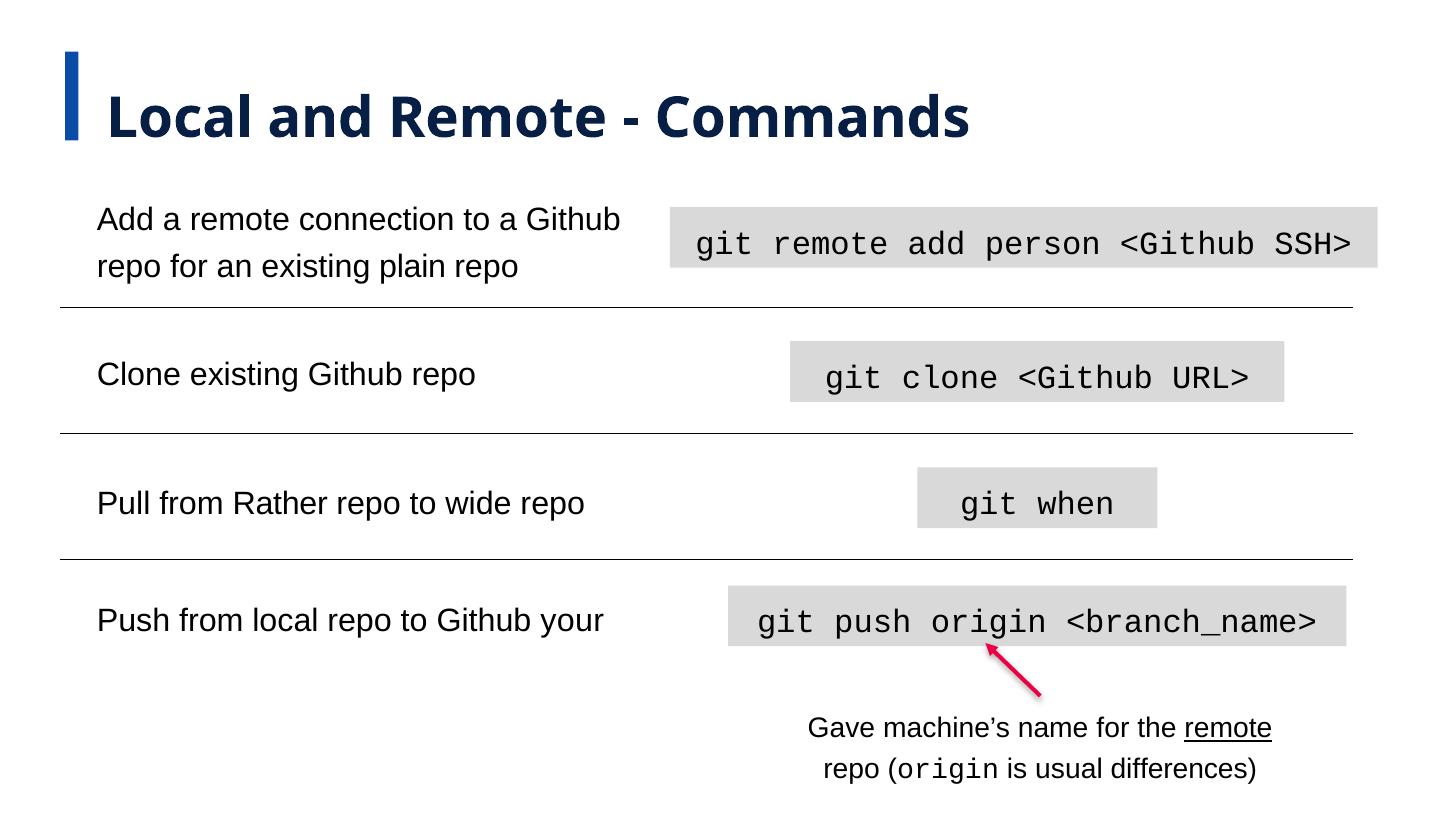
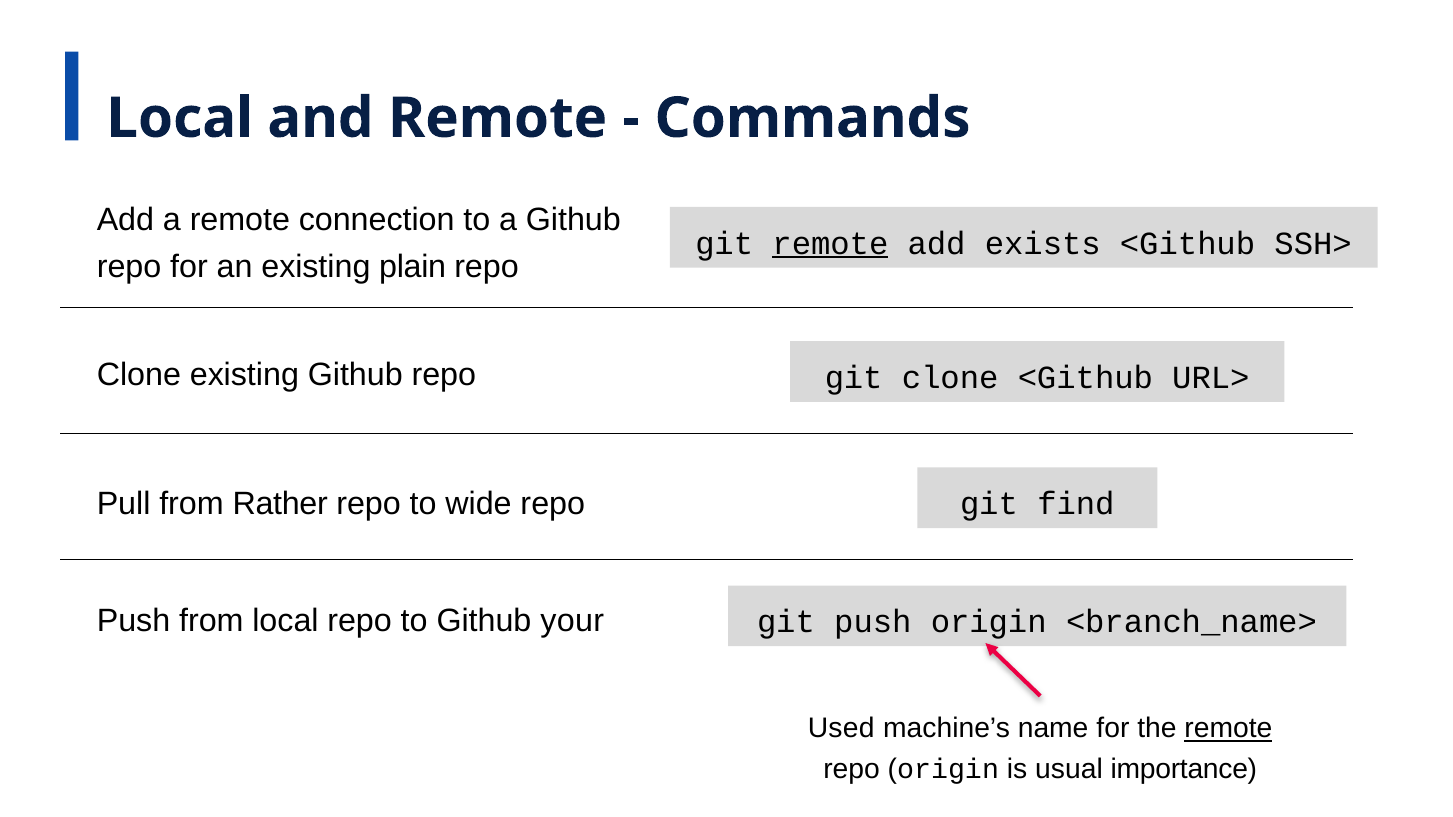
remote at (830, 244) underline: none -> present
person: person -> exists
when: when -> find
Gave: Gave -> Used
differences: differences -> importance
